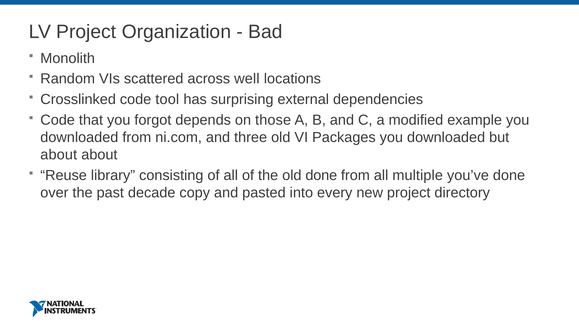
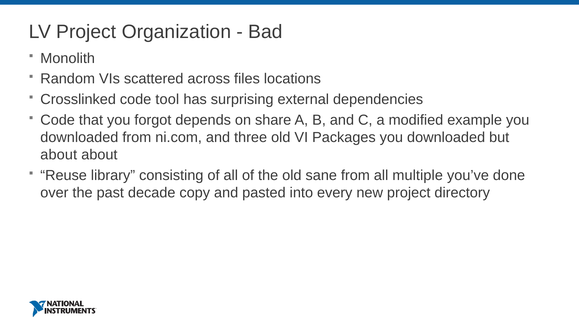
well: well -> files
those: those -> share
old done: done -> sane
